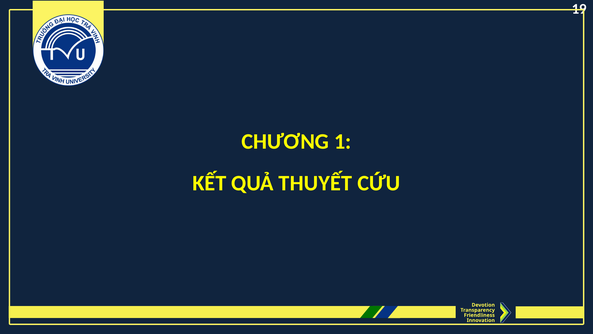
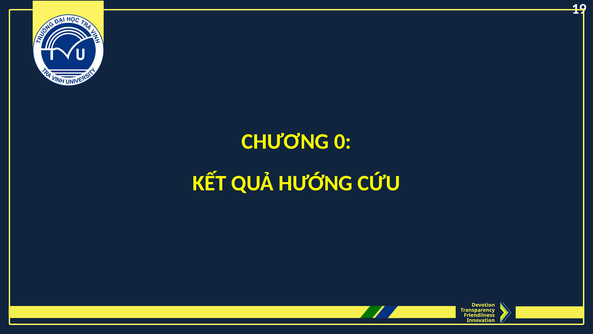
1: 1 -> 0
THUYẾT: THUYẾT -> HƯỚNG
